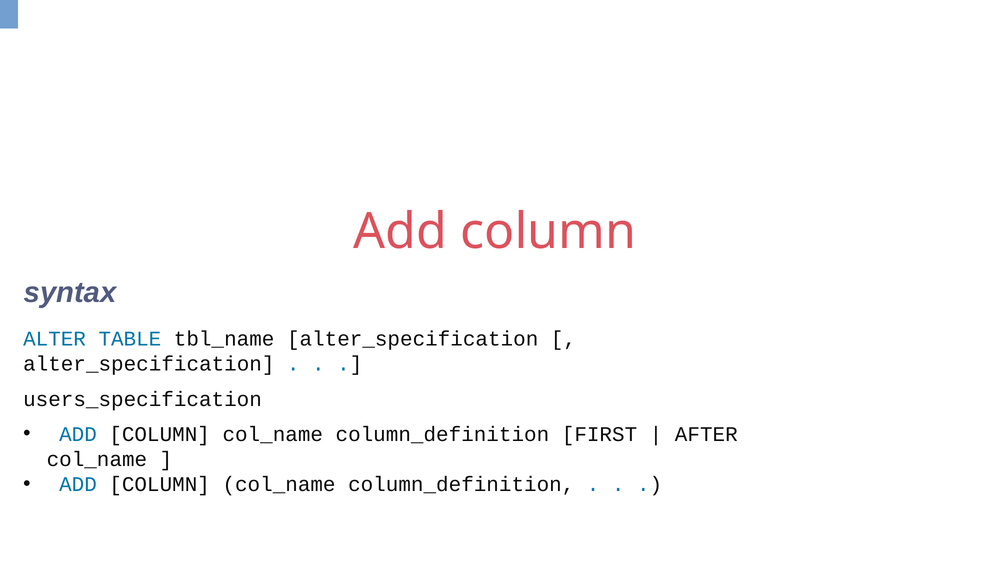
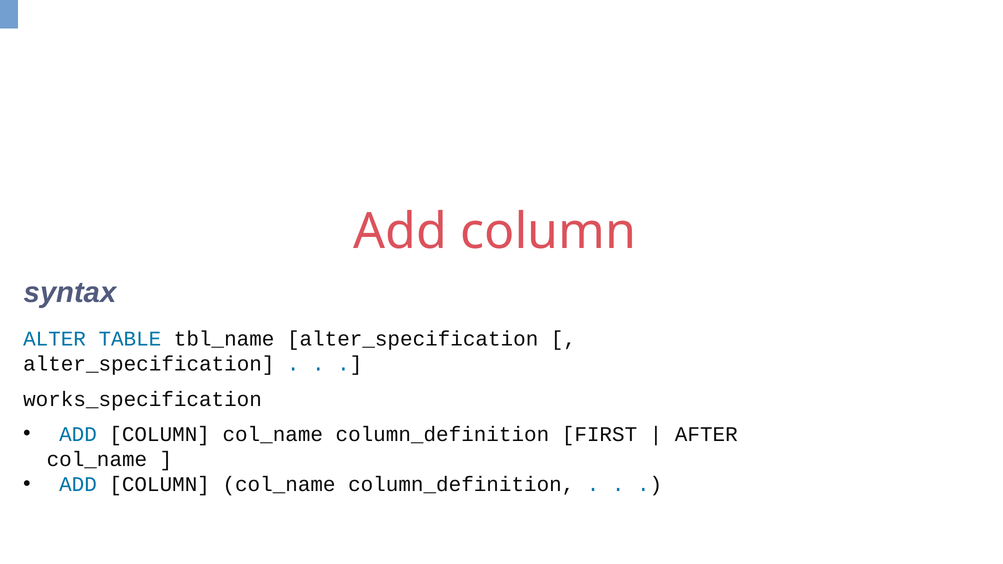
users_specification: users_specification -> works_specification
